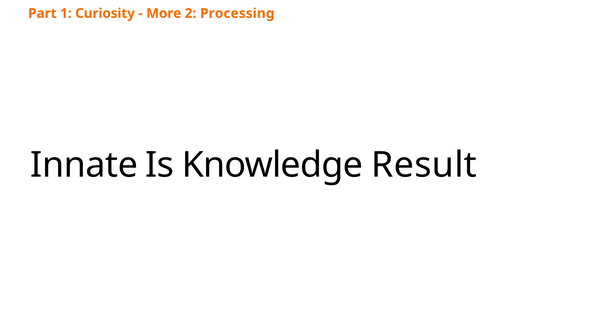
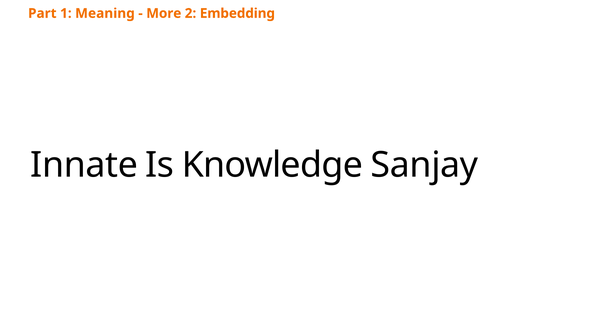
Curiosity: Curiosity -> Meaning
Processing: Processing -> Embedding
Result: Result -> Sanjay
